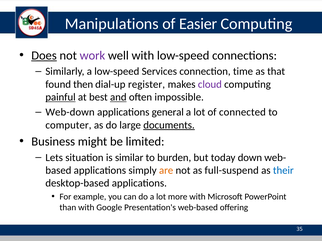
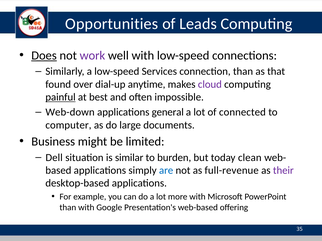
Manipulations: Manipulations -> Opportunities
Easier: Easier -> Leads
connection time: time -> than
then: then -> over
register: register -> anytime
and underline: present -> none
documents underline: present -> none
Lets: Lets -> Dell
down: down -> clean
are colour: orange -> blue
full-suspend: full-suspend -> full-revenue
their colour: blue -> purple
